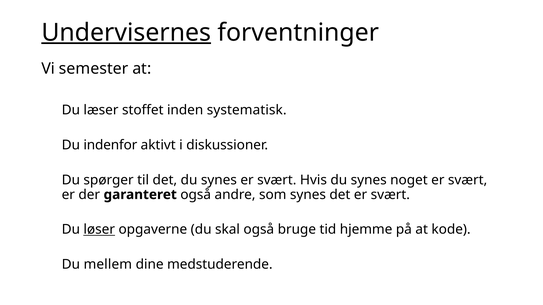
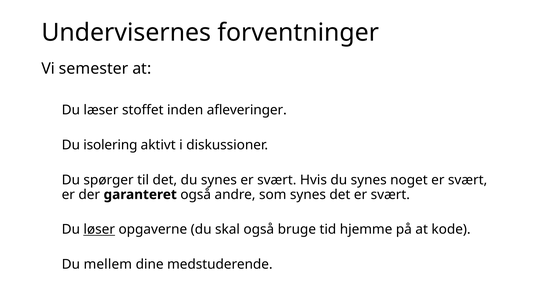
Undervisernes underline: present -> none
systematisk: systematisk -> afleveringer
indenfor: indenfor -> isolering
